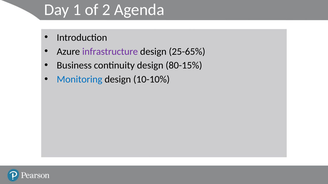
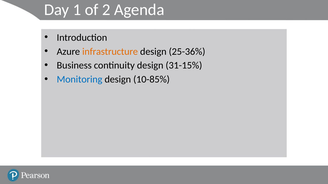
infrastructure colour: purple -> orange
25-65%: 25-65% -> 25-36%
80-15%: 80-15% -> 31-15%
10-10%: 10-10% -> 10-85%
